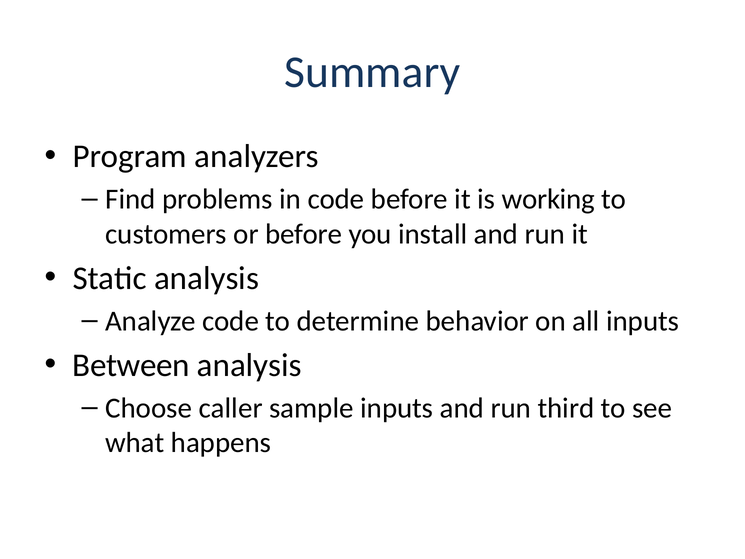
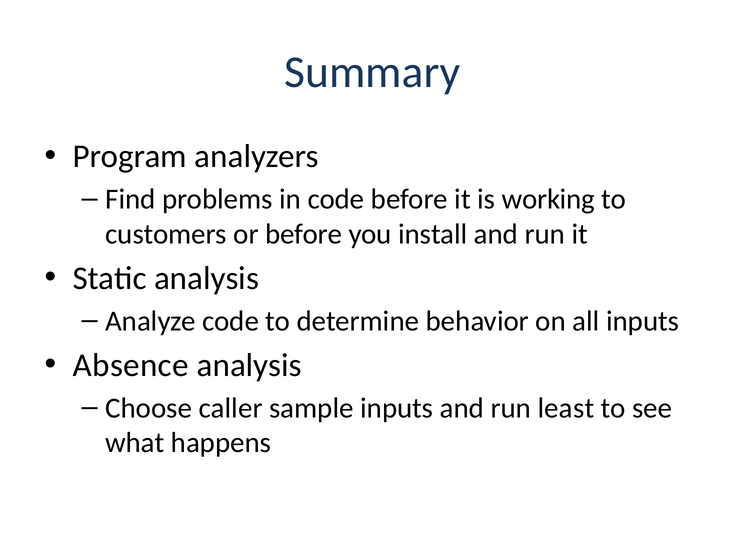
Between: Between -> Absence
third: third -> least
